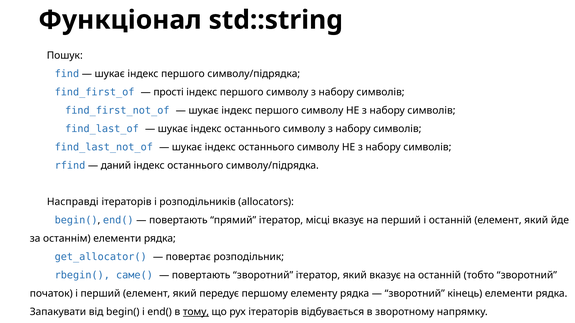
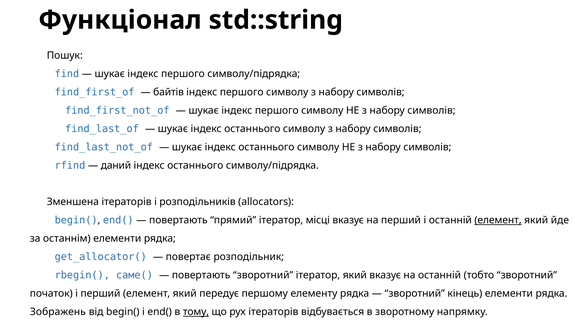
прості: прості -> байтів
Насправді: Насправді -> Зменшена
елемент at (498, 221) underline: none -> present
Запакувати: Запакувати -> Зображень
